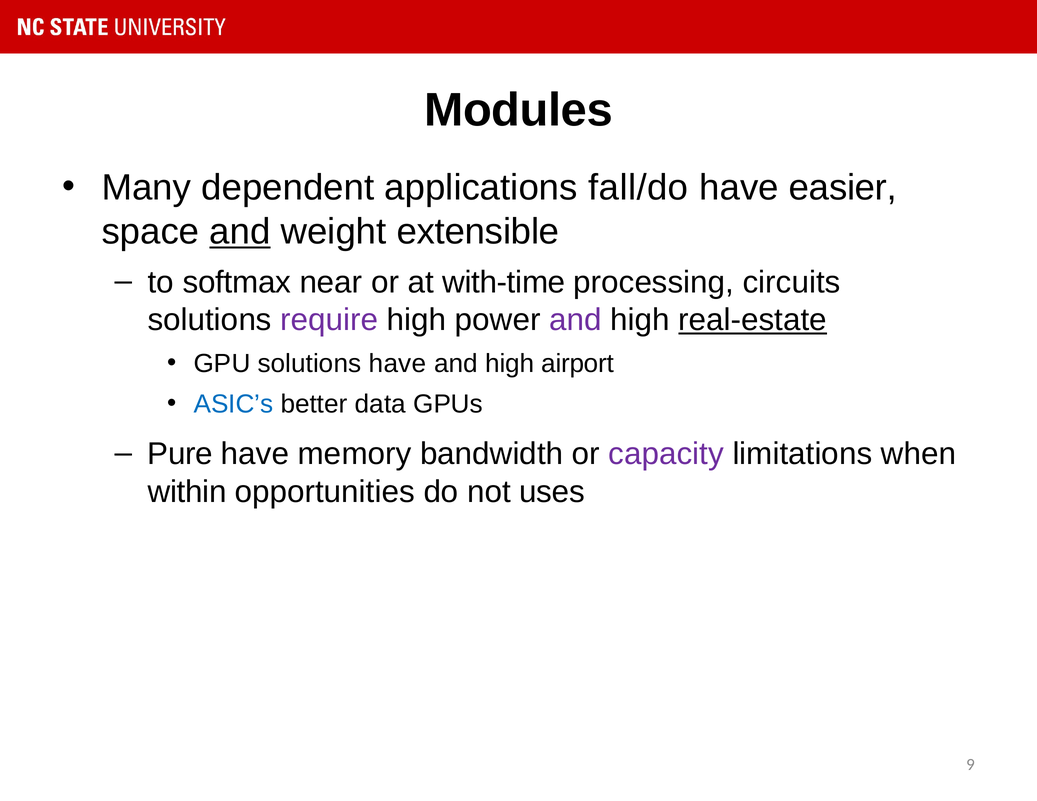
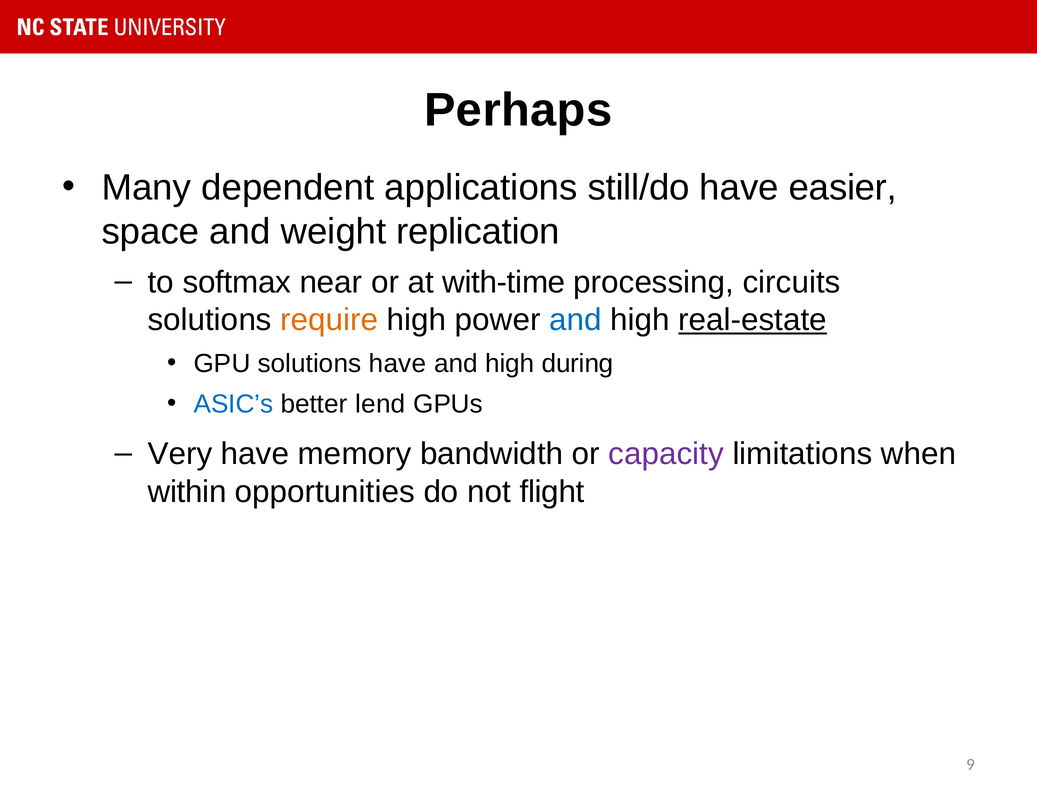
Modules: Modules -> Perhaps
fall/do: fall/do -> still/do
and at (240, 232) underline: present -> none
extensible: extensible -> replication
require colour: purple -> orange
and at (575, 320) colour: purple -> blue
airport: airport -> during
data: data -> lend
Pure: Pure -> Very
uses: uses -> flight
